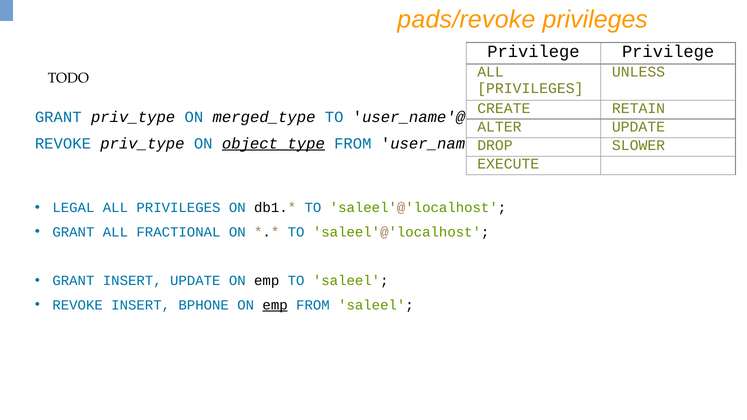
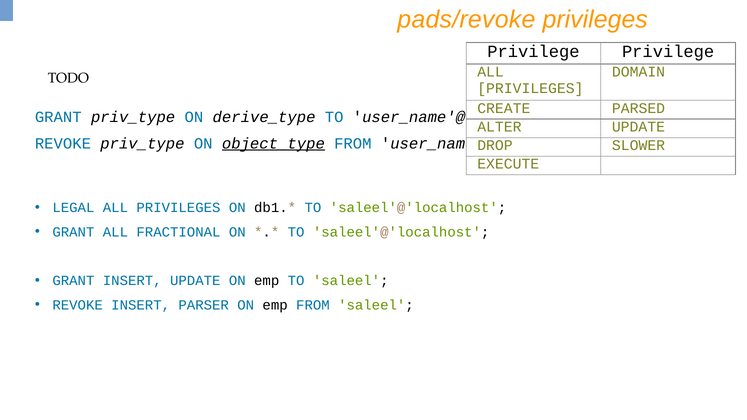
UNLESS: UNLESS -> DOMAIN
RETAIN: RETAIN -> PARSED
merged_type: merged_type -> derive_type
BPHONE: BPHONE -> PARSER
emp at (275, 305) underline: present -> none
